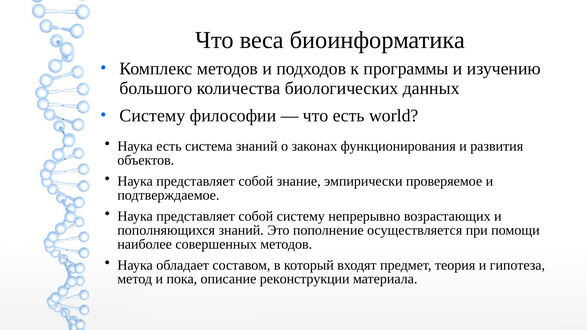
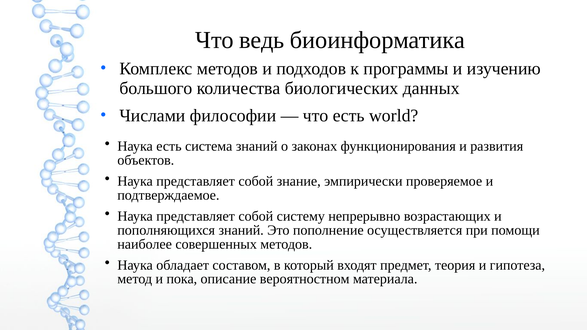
веса: веса -> ведь
Систему at (152, 116): Систему -> Числами
реконструкции: реконструкции -> вероятностном
